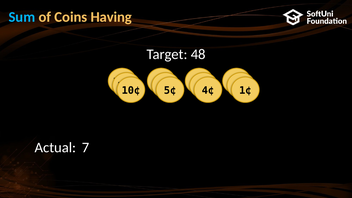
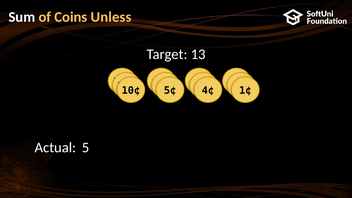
Sum colour: light blue -> white
Having: Having -> Unless
48: 48 -> 13
7: 7 -> 5
